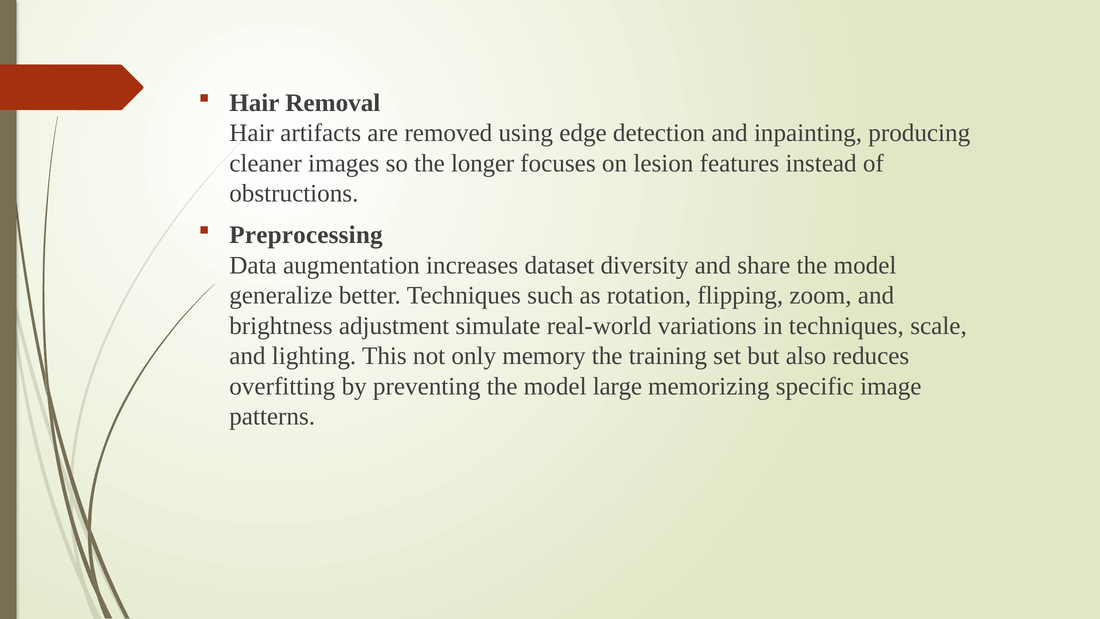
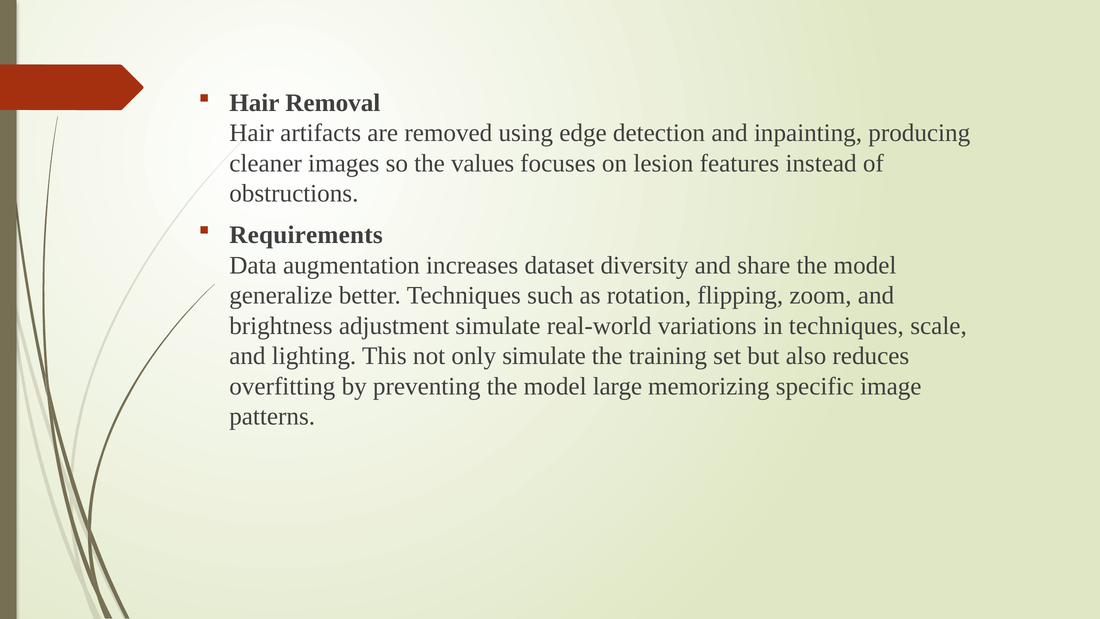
longer: longer -> values
Preprocessing: Preprocessing -> Requirements
only memory: memory -> simulate
